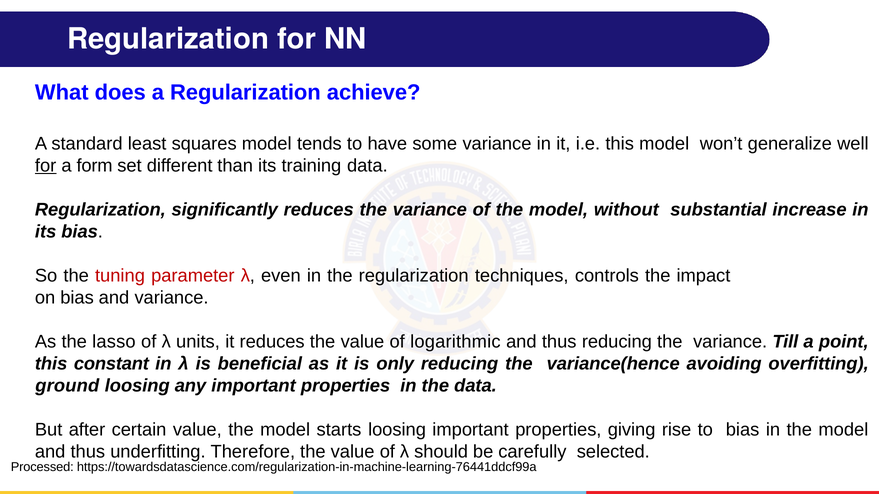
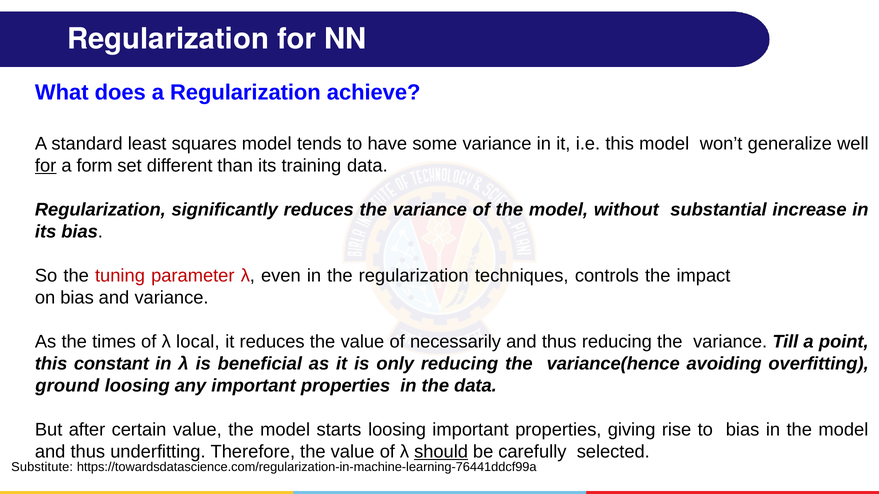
lasso: lasso -> times
units: units -> local
logarithmic: logarithmic -> necessarily
should underline: none -> present
Processed: Processed -> Substitute
